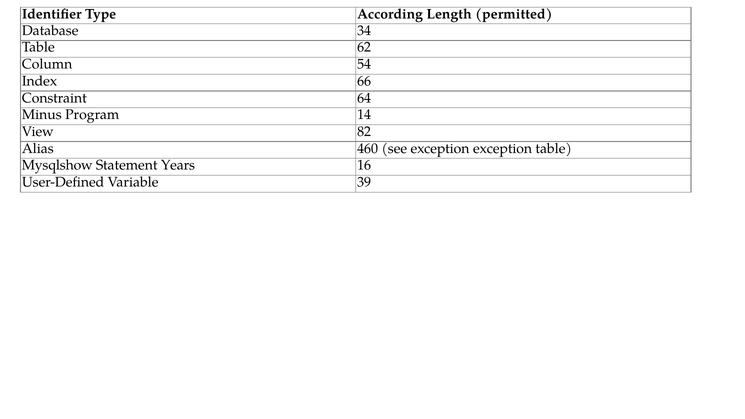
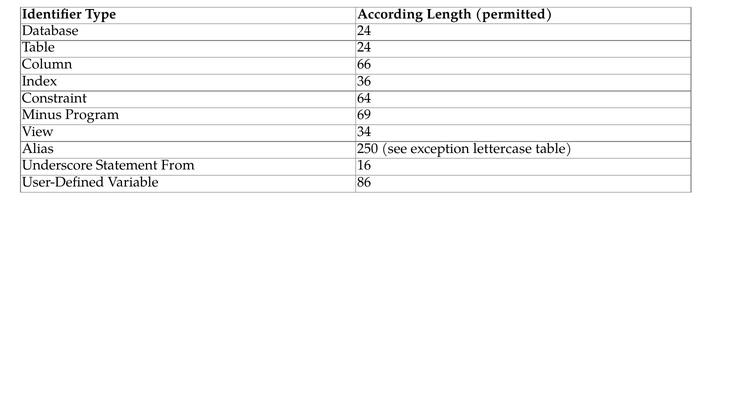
Database 34: 34 -> 24
Table 62: 62 -> 24
54: 54 -> 66
66: 66 -> 36
14: 14 -> 69
82: 82 -> 34
460: 460 -> 250
exception exception: exception -> lettercase
Mysqlshow: Mysqlshow -> Underscore
Years: Years -> From
39: 39 -> 86
